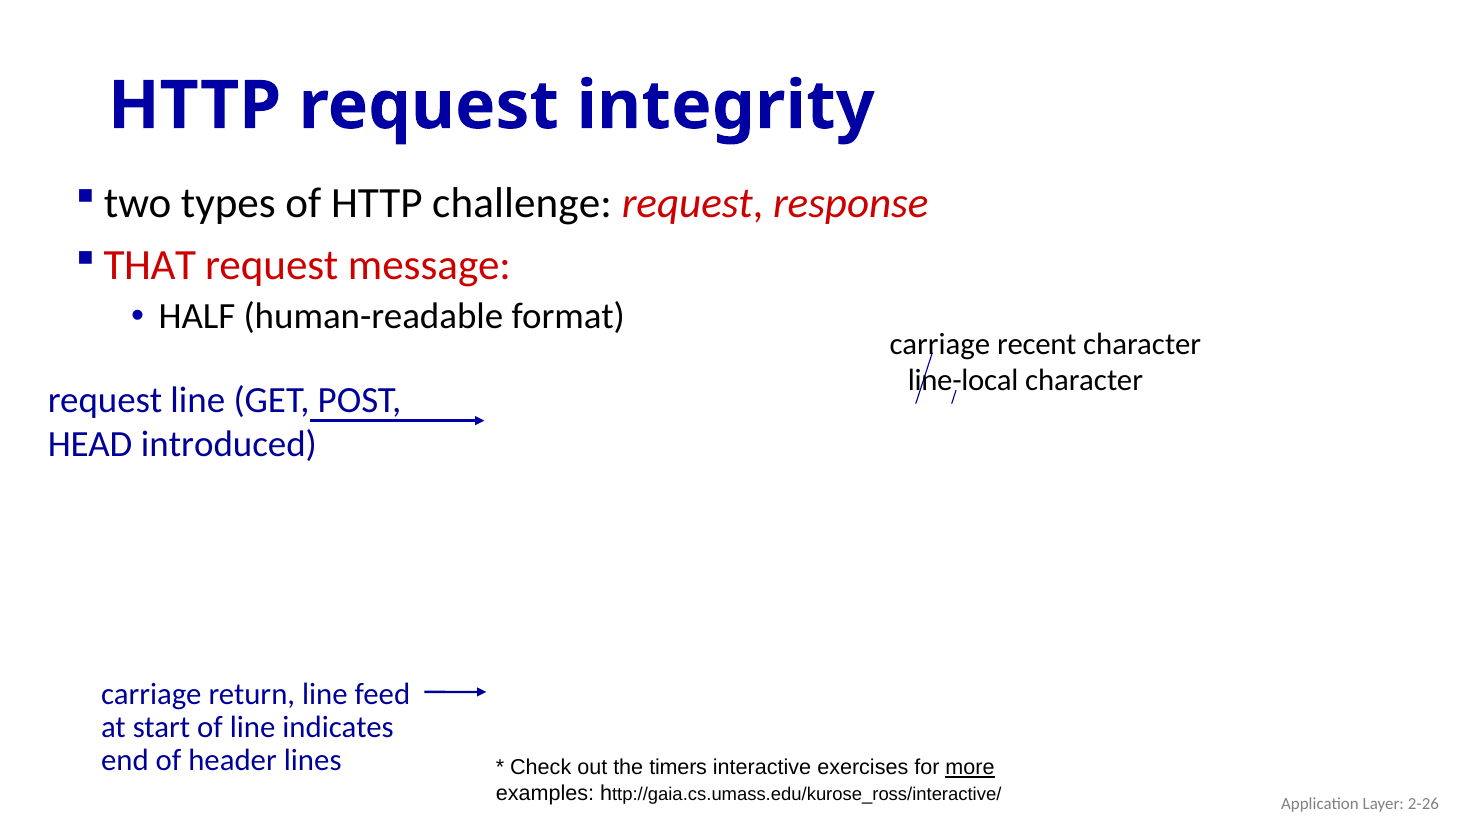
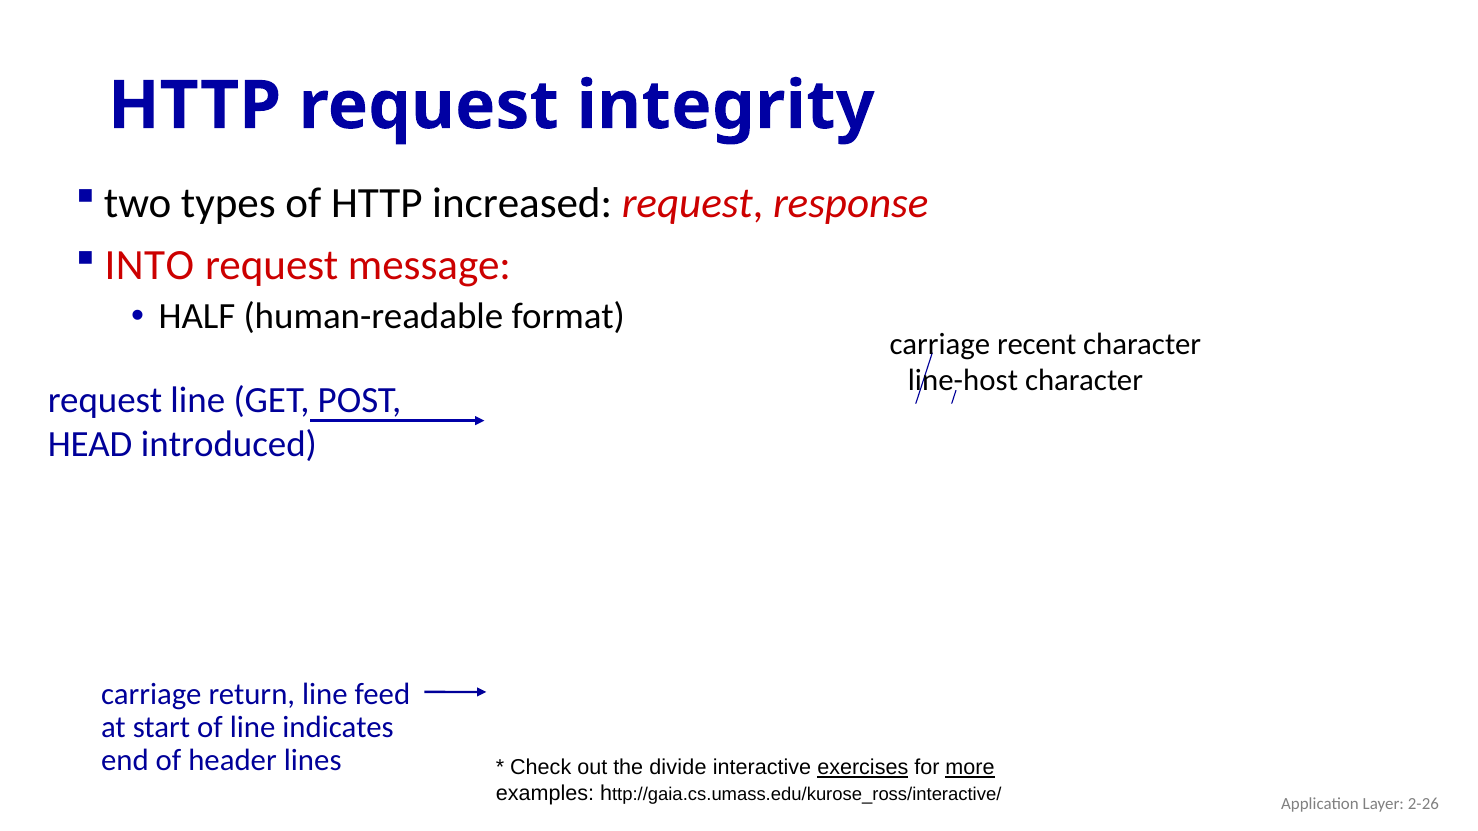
challenge: challenge -> increased
THAT: THAT -> INTO
line-local: line-local -> line-host
timers: timers -> divide
exercises underline: none -> present
